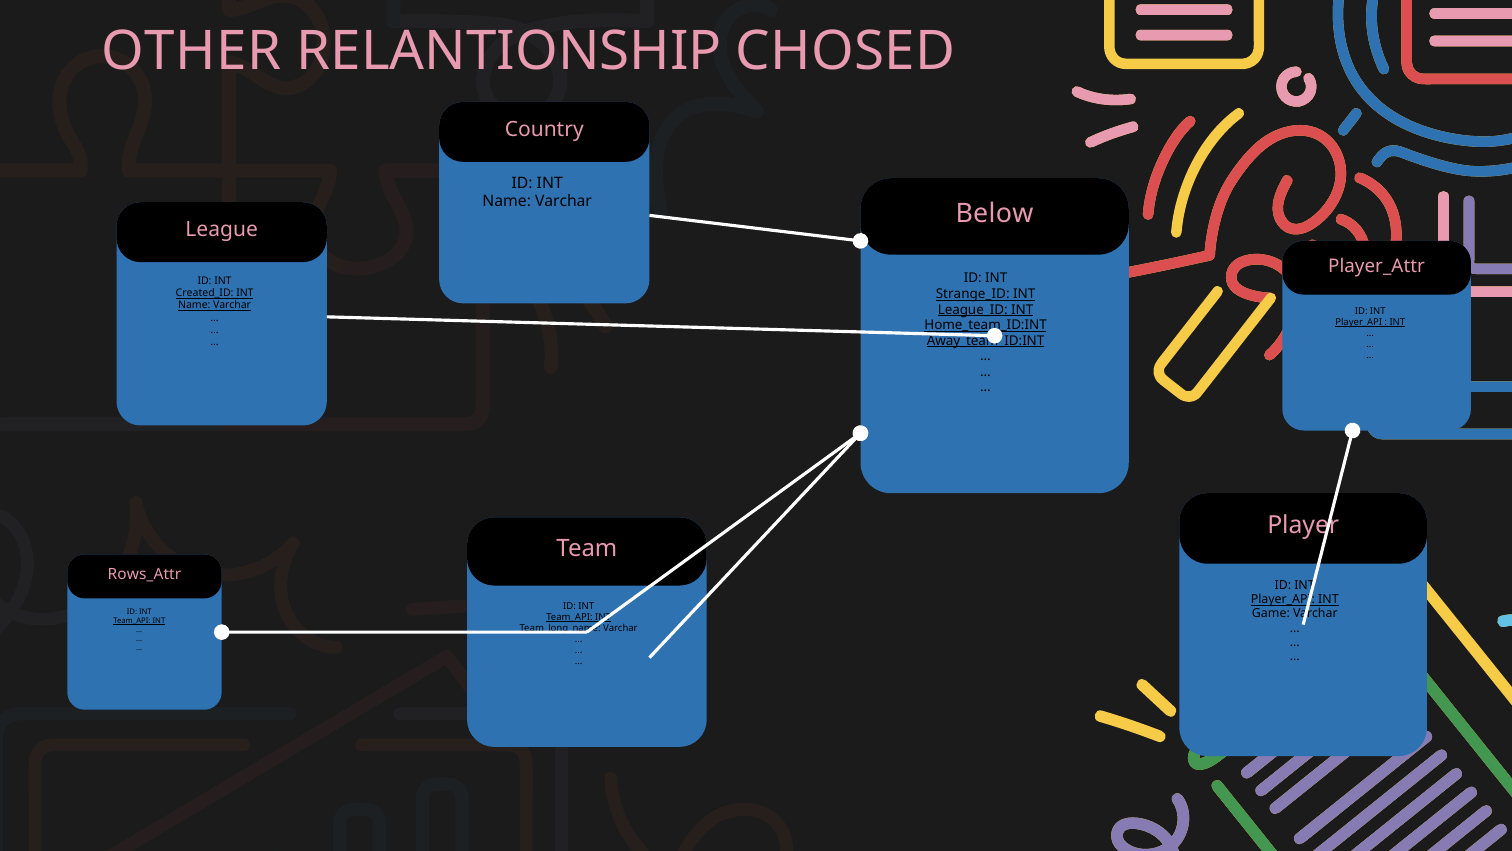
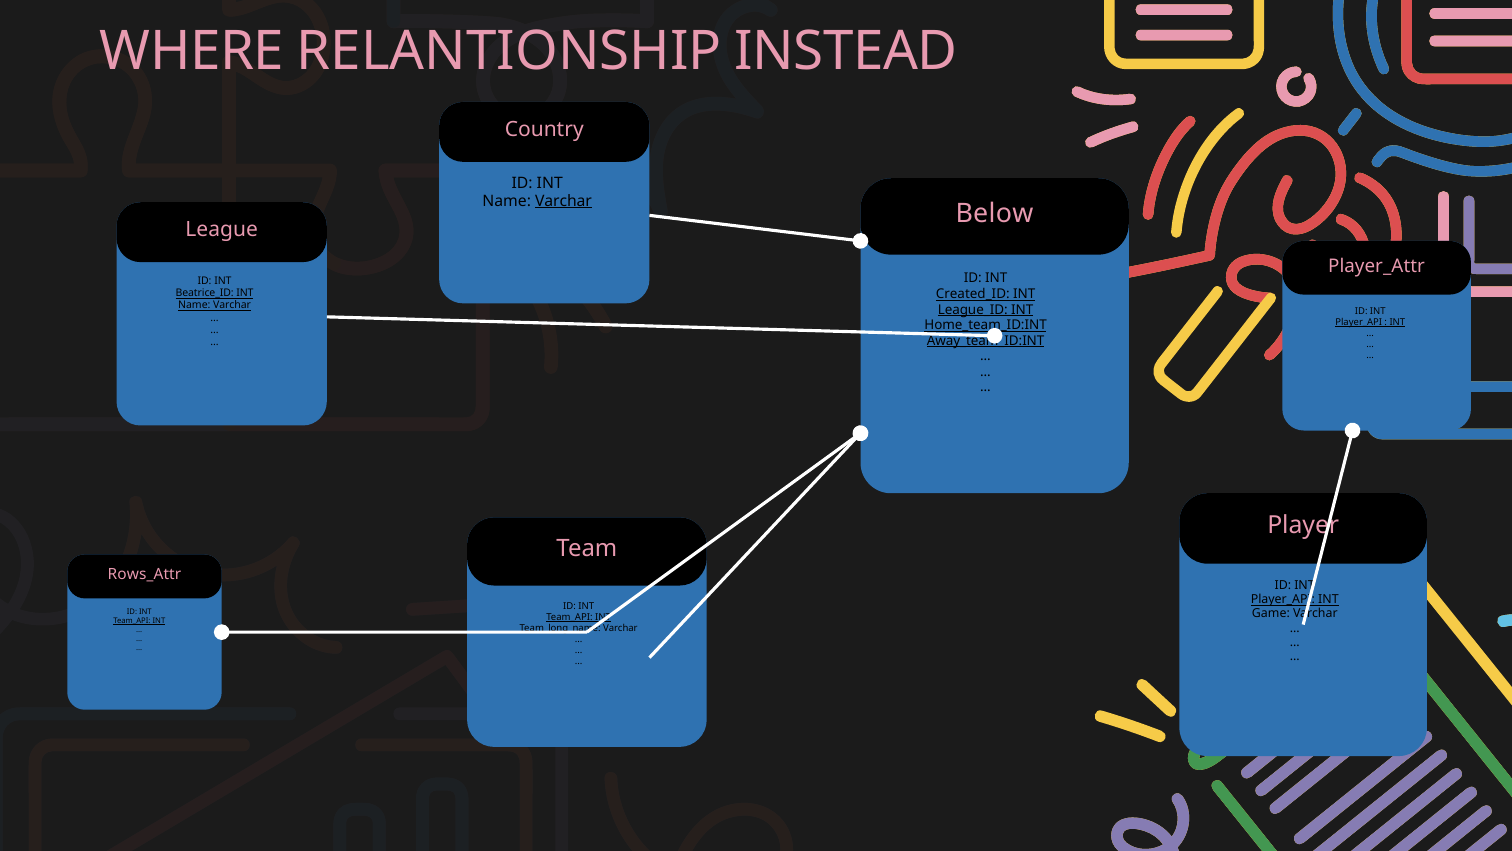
OTHER: OTHER -> WHERE
CHOSED: CHOSED -> INSTEAD
Varchar at (563, 201) underline: none -> present
Created_ID: Created_ID -> Beatrice_ID
Strange_ID: Strange_ID -> Created_ID
